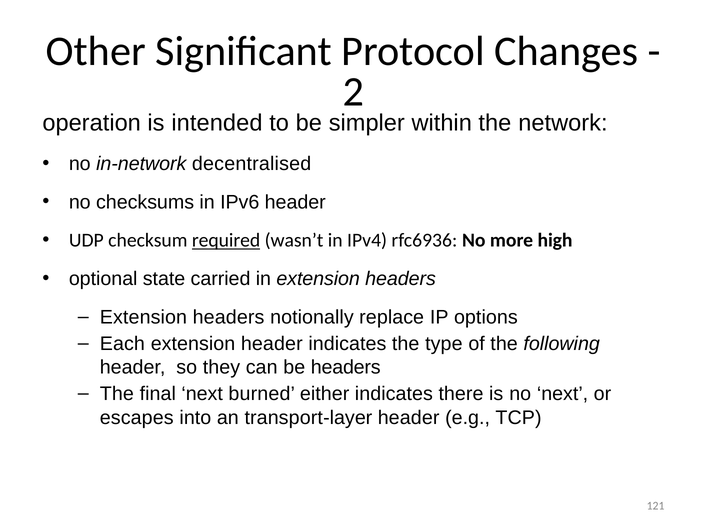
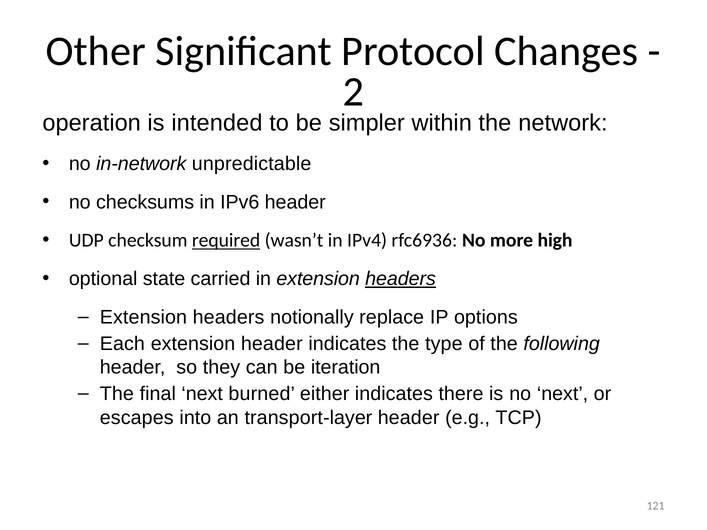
decentralised: decentralised -> unpredictable
headers at (401, 279) underline: none -> present
be headers: headers -> iteration
